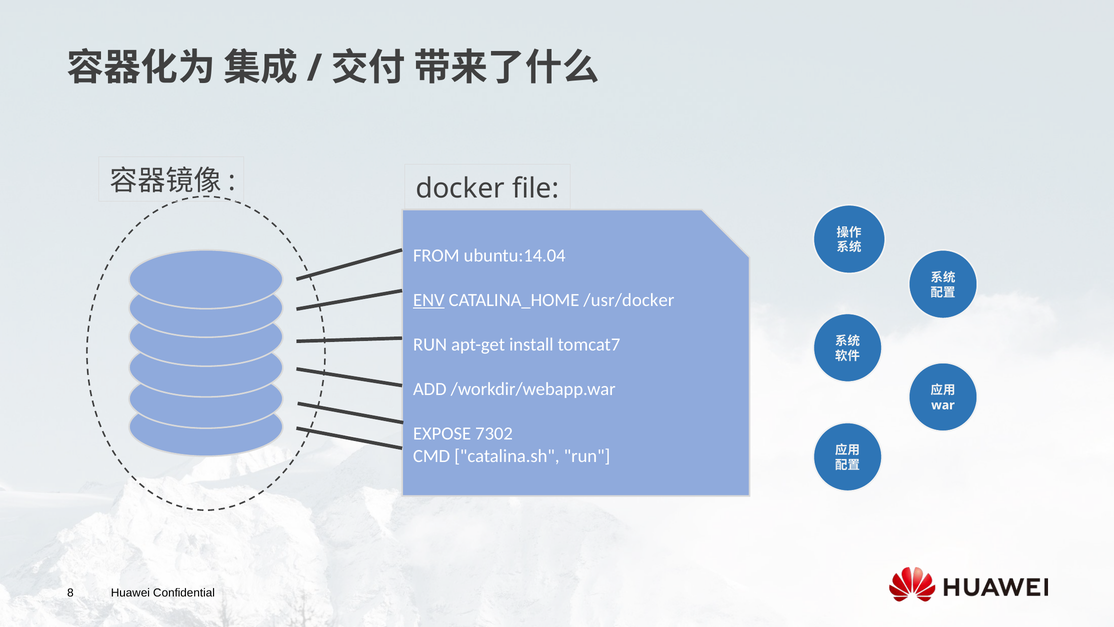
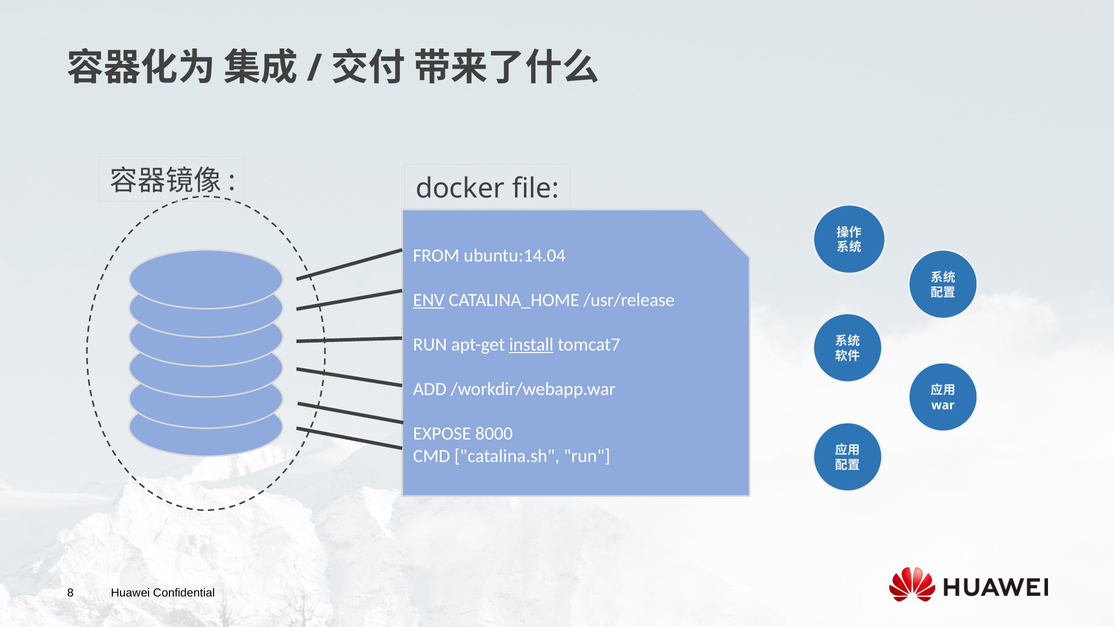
/usr/docker: /usr/docker -> /usr/release
install underline: none -> present
7302: 7302 -> 8000
